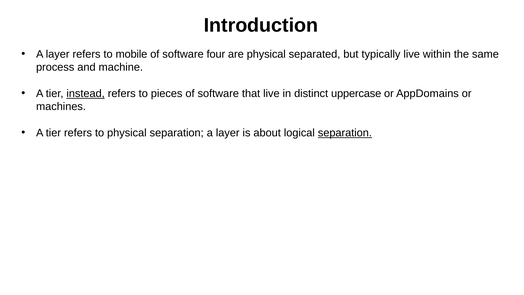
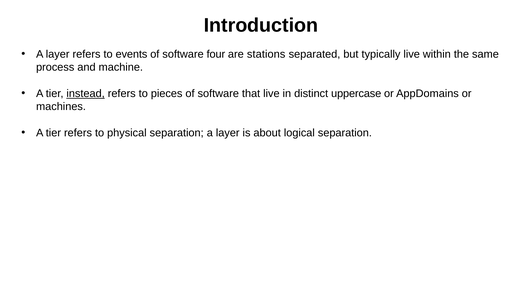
mobile: mobile -> events
are physical: physical -> stations
separation at (345, 133) underline: present -> none
